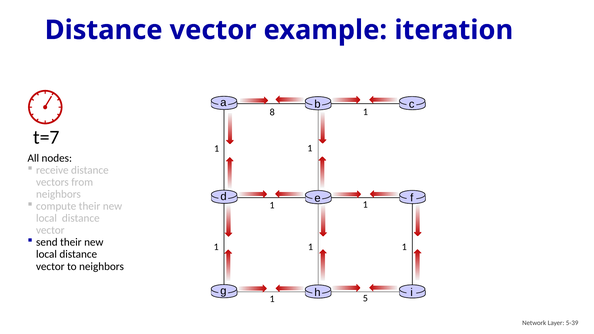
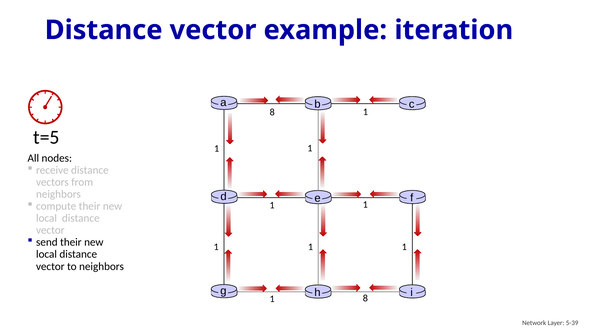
t=7: t=7 -> t=5
1 5: 5 -> 8
